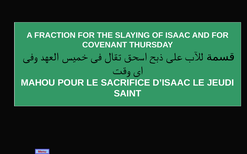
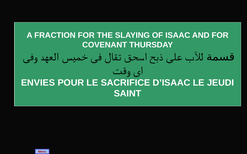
MAHOU: MAHOU -> ENVIES
